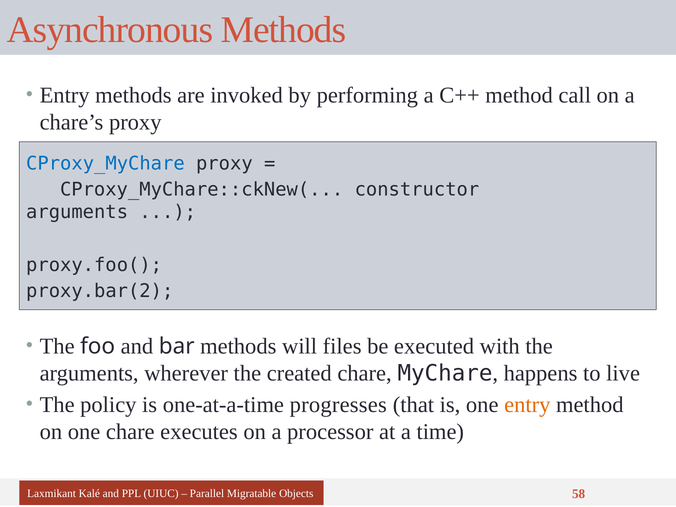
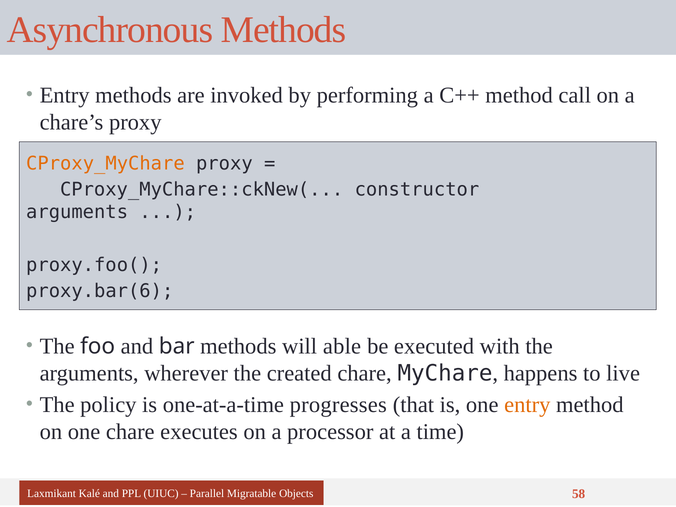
CProxy_MyChare colour: blue -> orange
proxy.bar(2: proxy.bar(2 -> proxy.bar(6
files: files -> able
